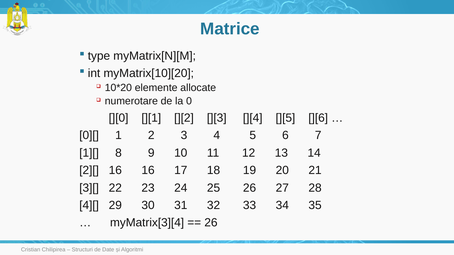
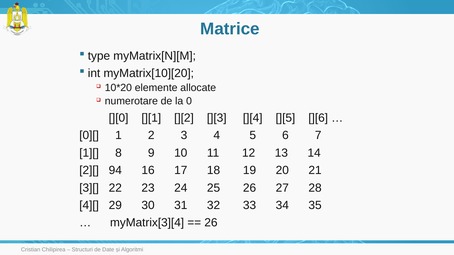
2][ 16: 16 -> 94
